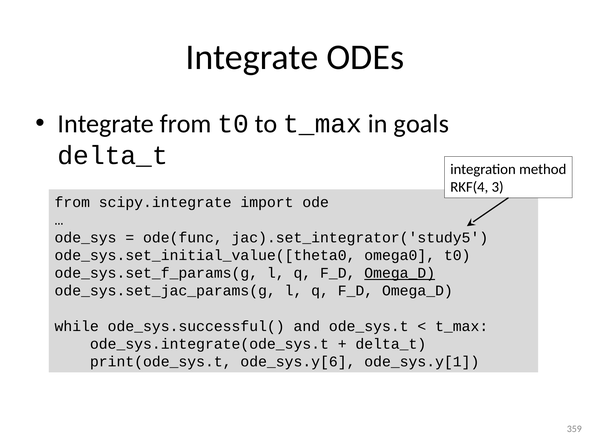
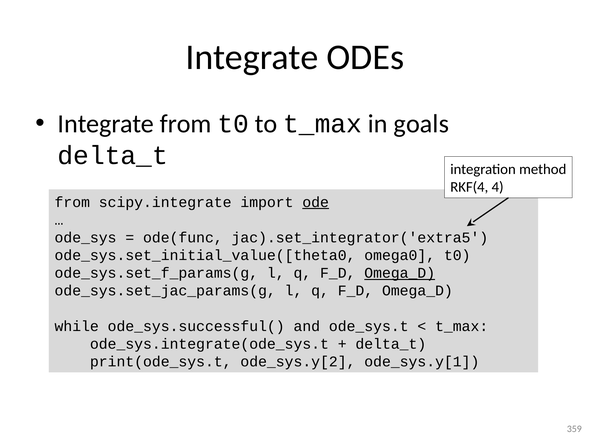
3: 3 -> 4
ode underline: none -> present
jac).set_integrator('study5: jac).set_integrator('study5 -> jac).set_integrator('extra5
ode_sys.y[6: ode_sys.y[6 -> ode_sys.y[2
